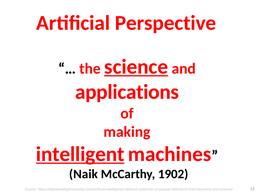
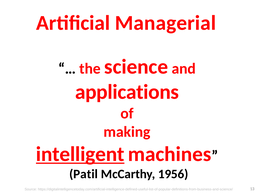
Perspective: Perspective -> Managerial
science underline: present -> none
Naik: Naik -> Patil
1902: 1902 -> 1956
